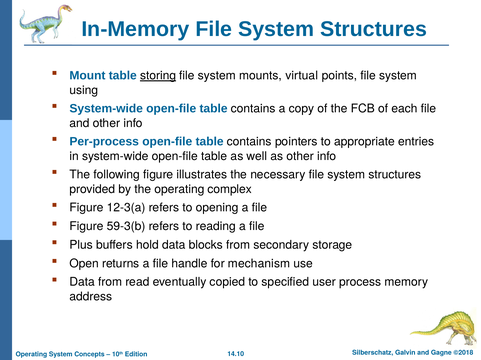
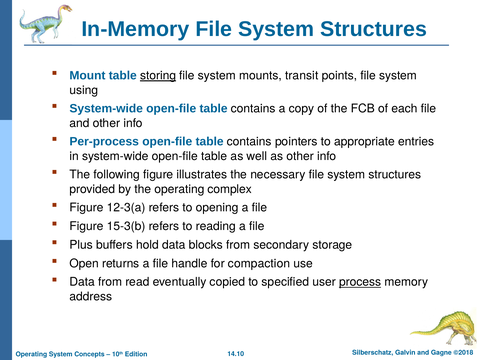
virtual: virtual -> transit
59-3(b: 59-3(b -> 15-3(b
mechanism: mechanism -> compaction
process underline: none -> present
